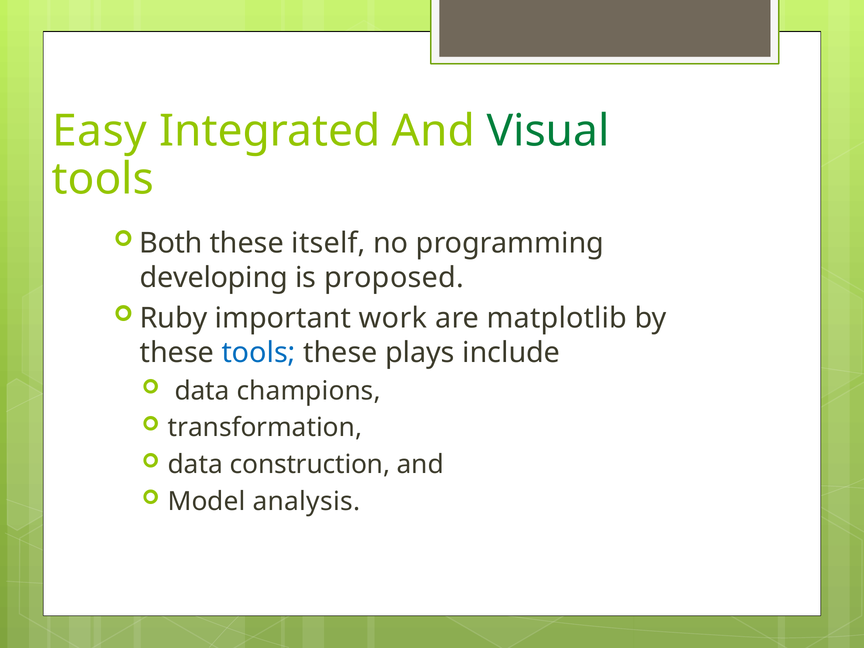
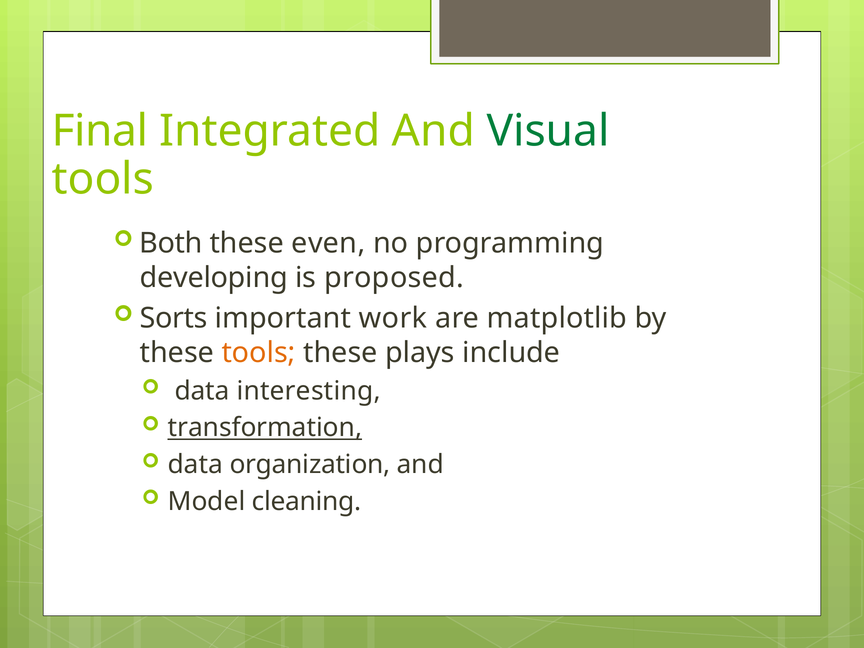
Easy: Easy -> Final
itself: itself -> even
Ruby: Ruby -> Sorts
tools at (259, 353) colour: blue -> orange
champions: champions -> interesting
transformation underline: none -> present
construction: construction -> organization
analysis: analysis -> cleaning
